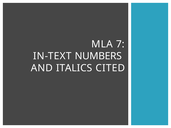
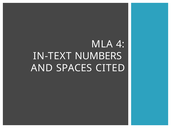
7: 7 -> 4
ITALICS: ITALICS -> SPACES
